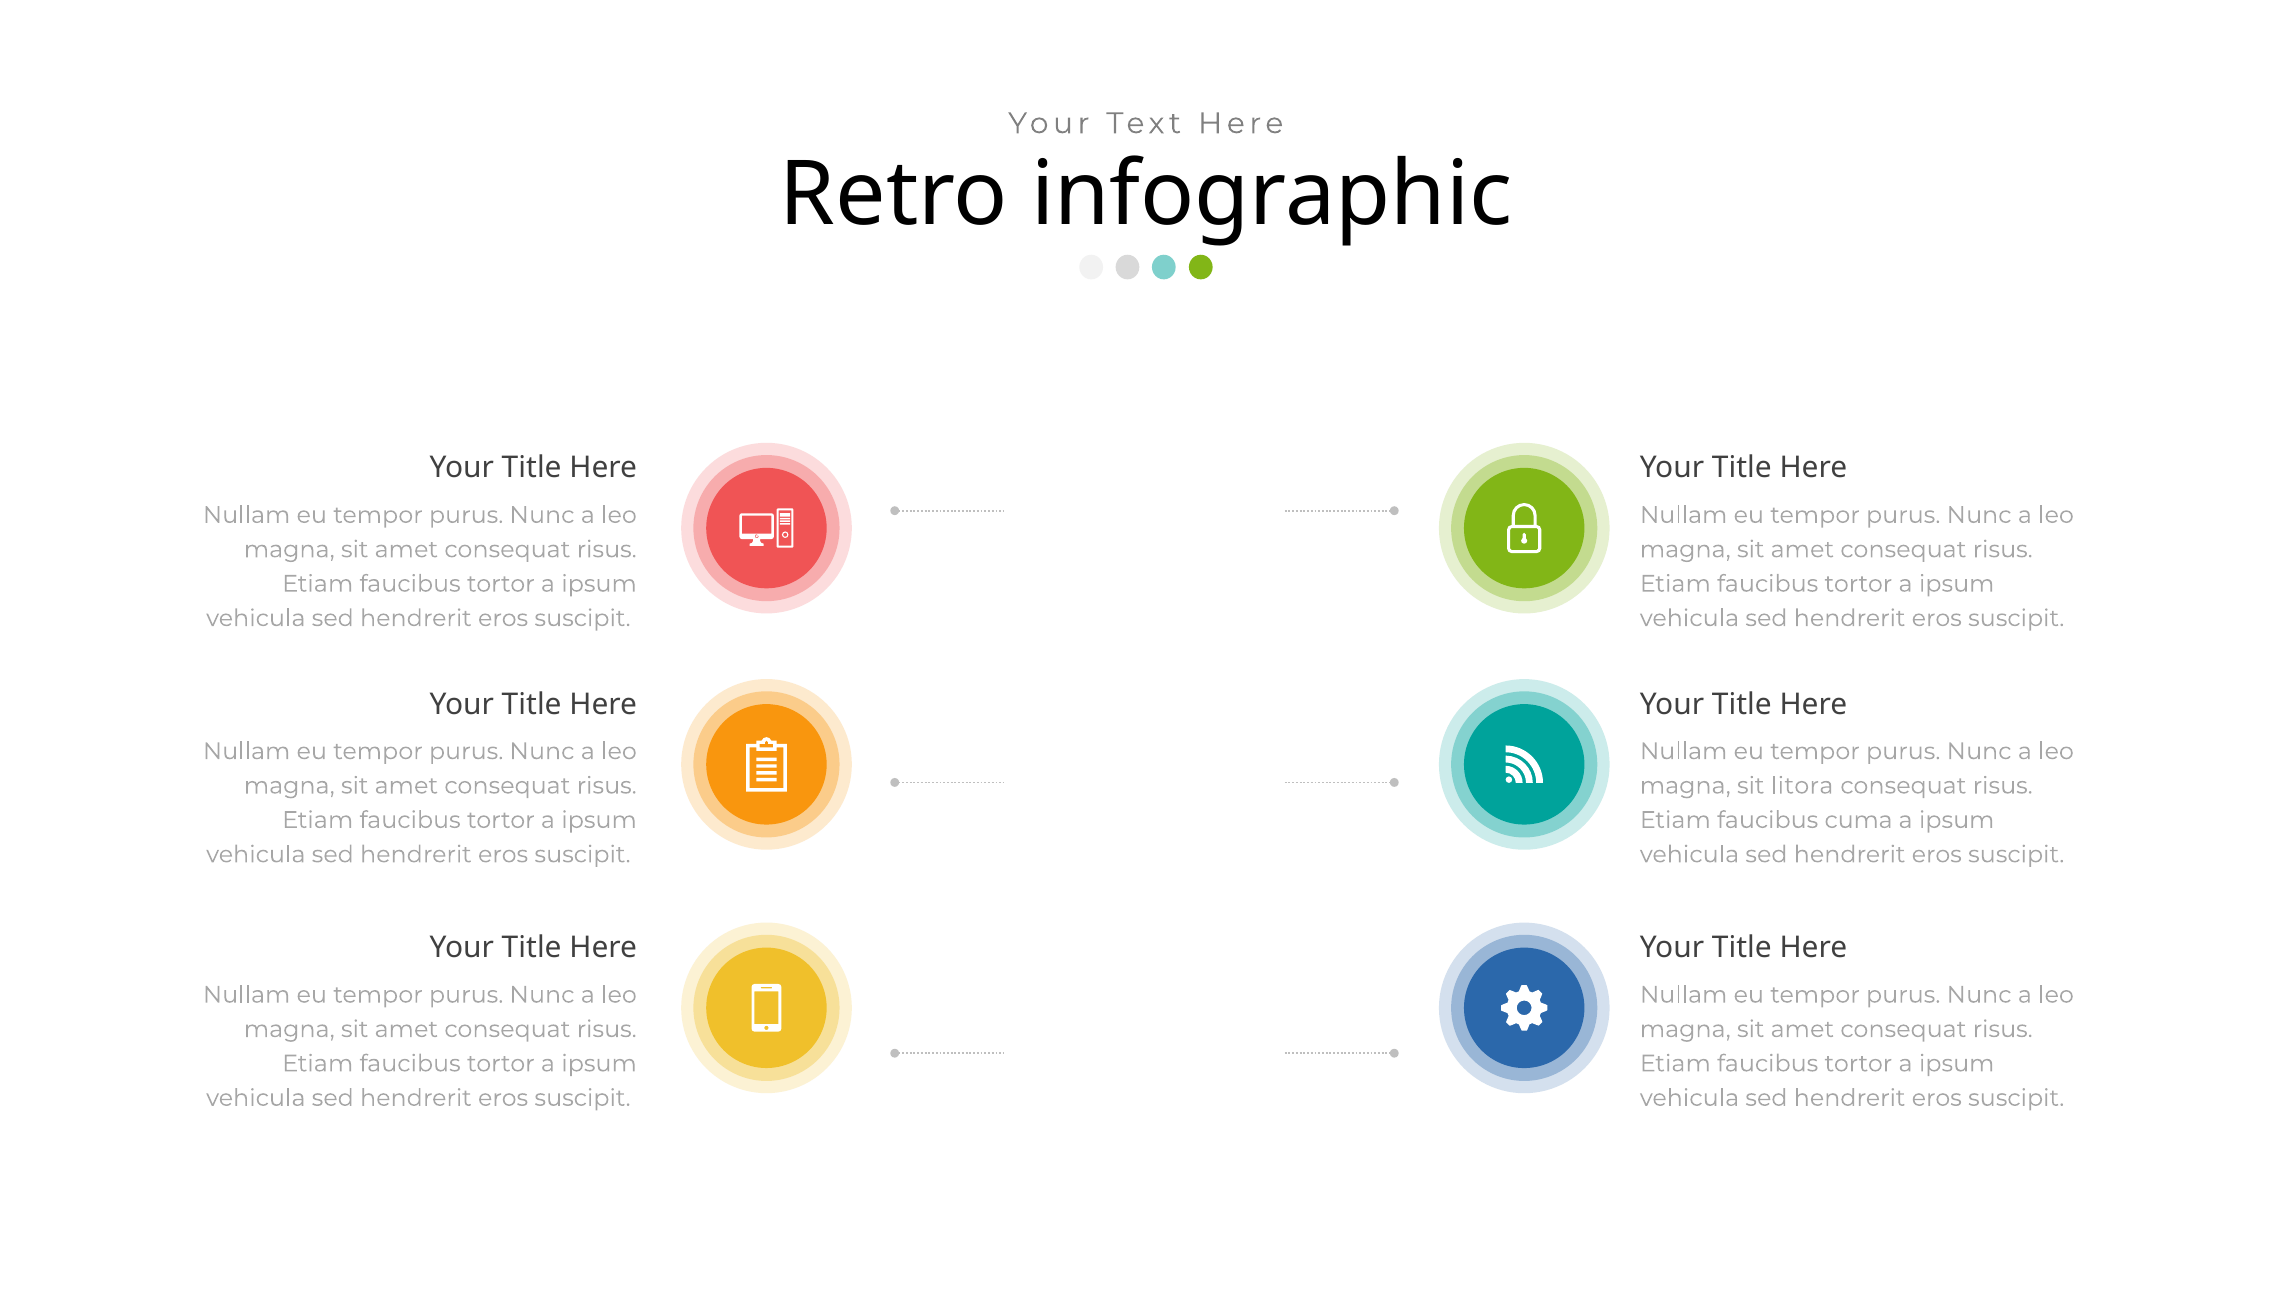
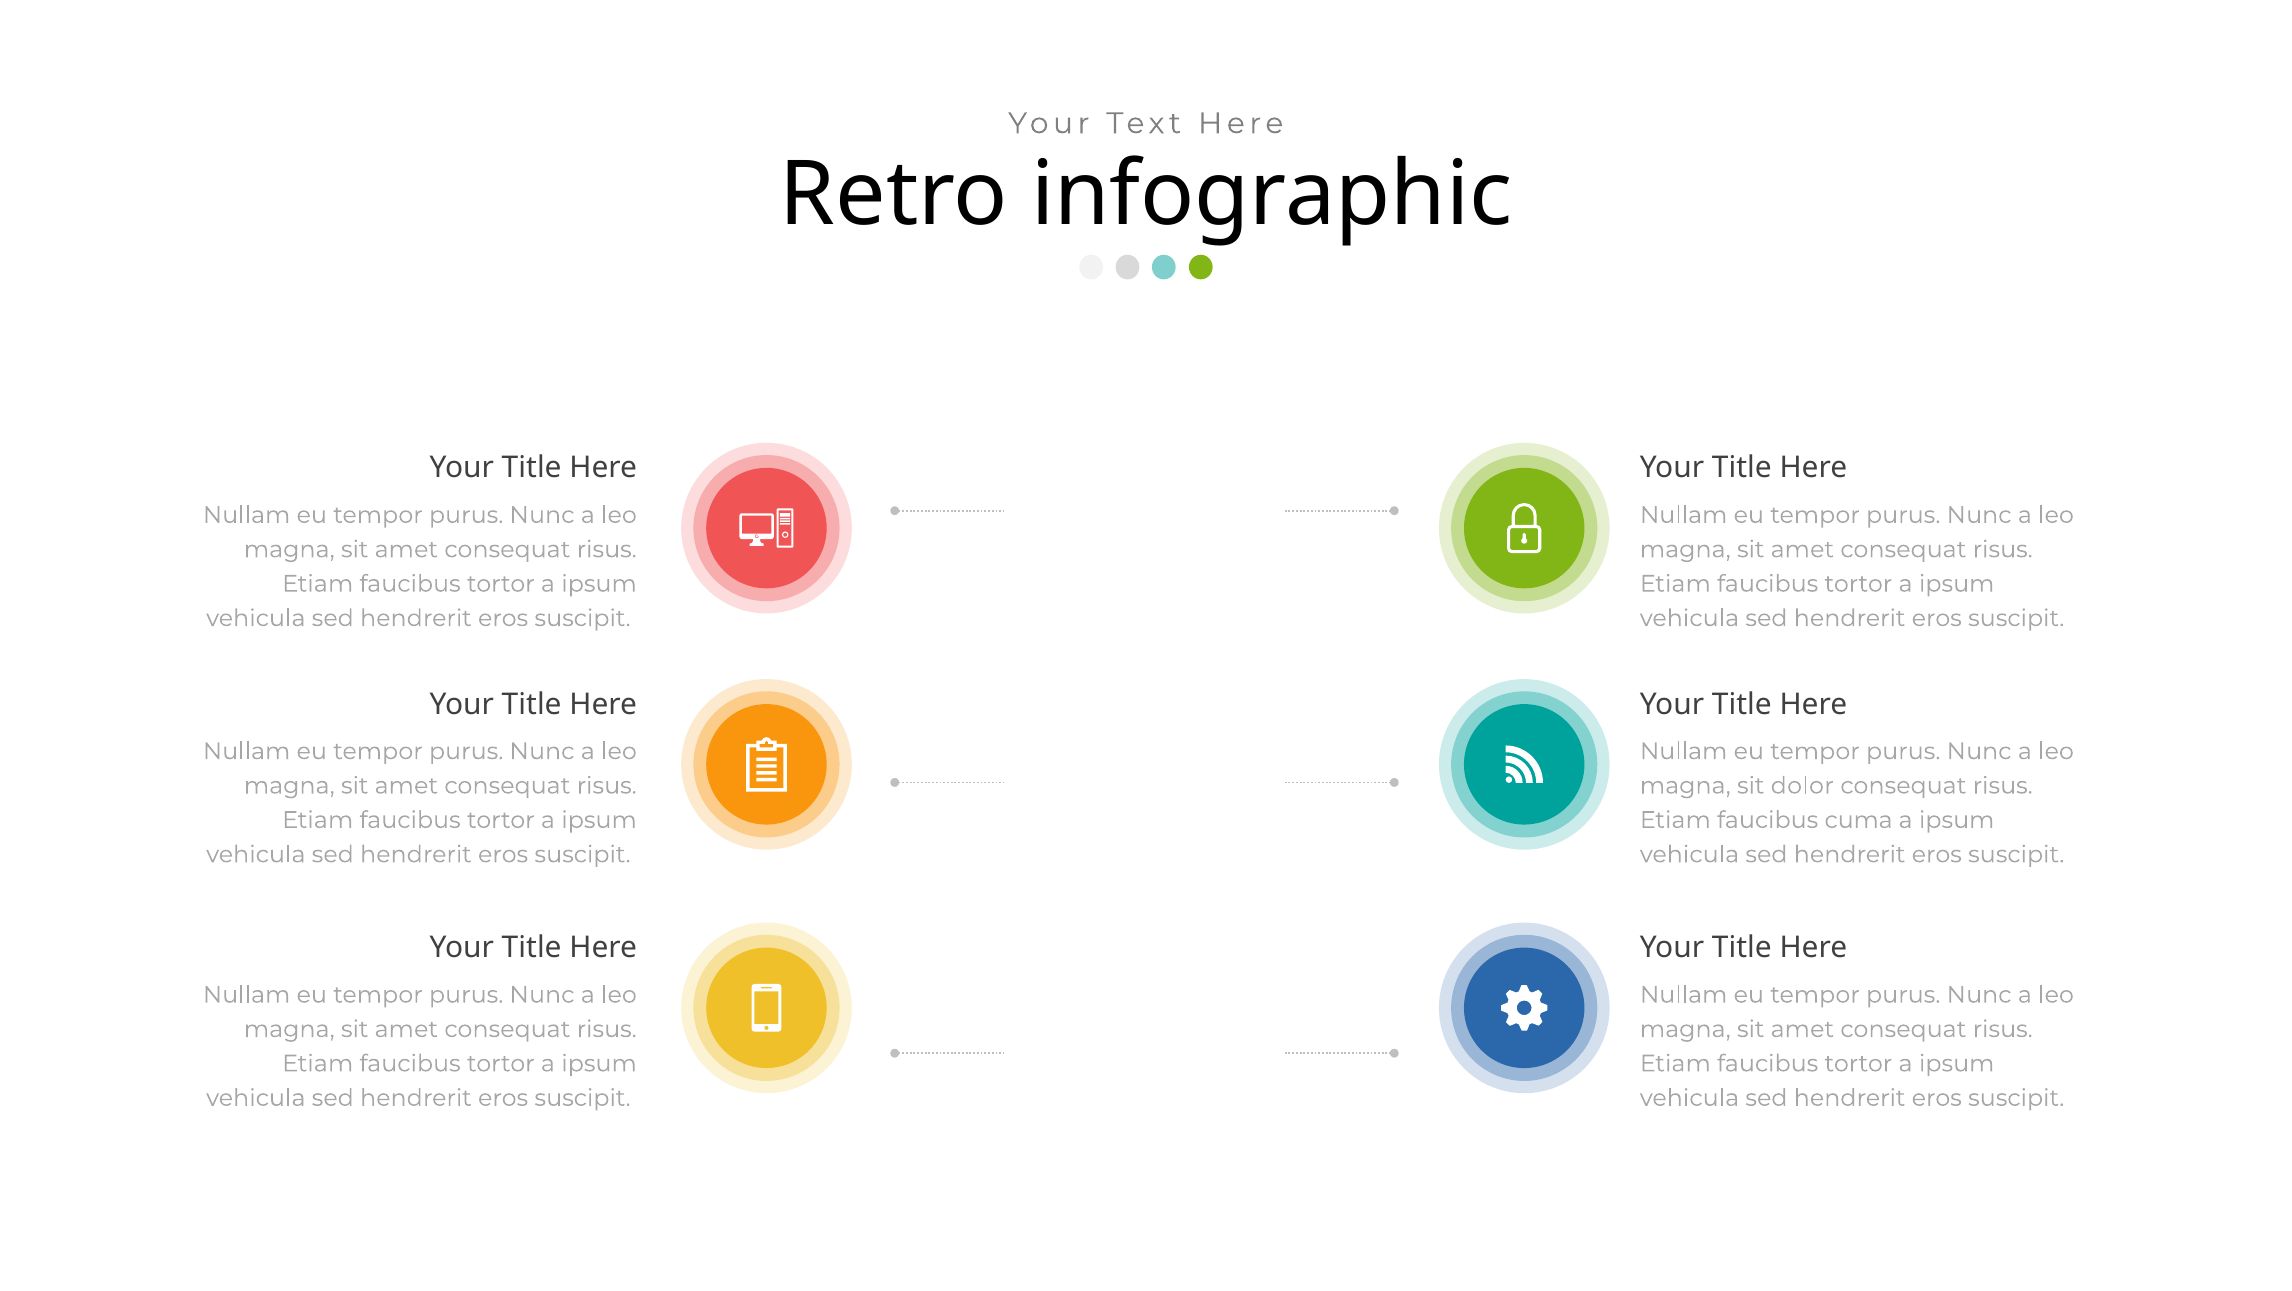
litora: litora -> dolor
